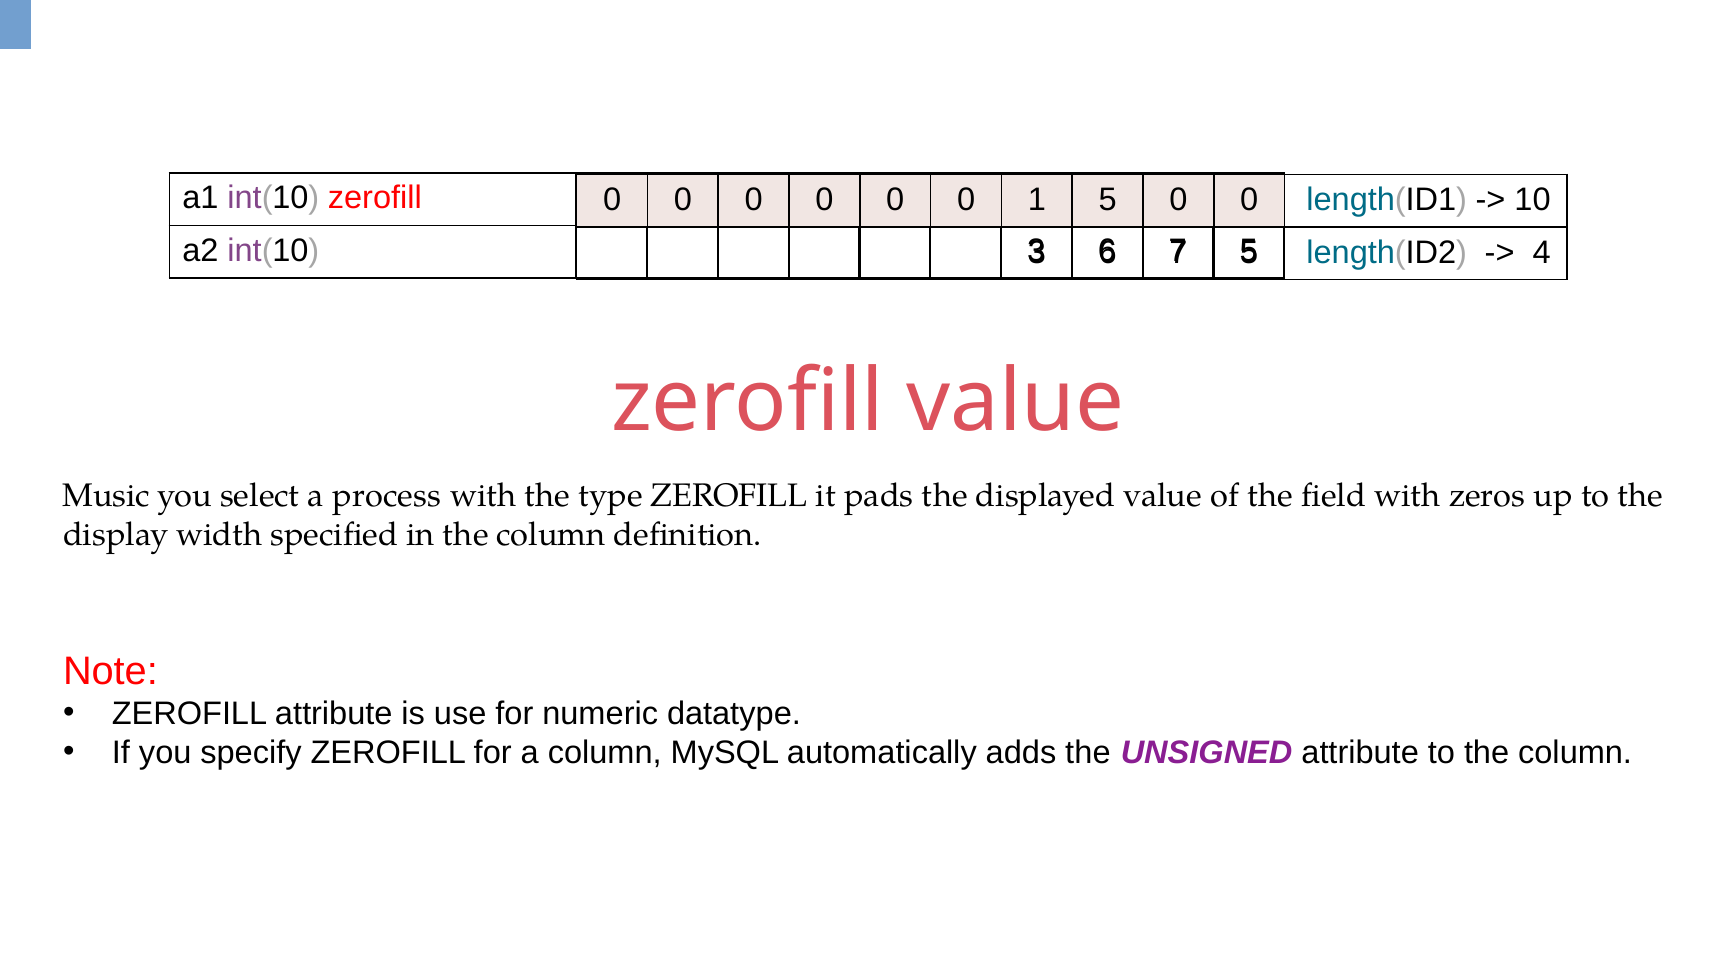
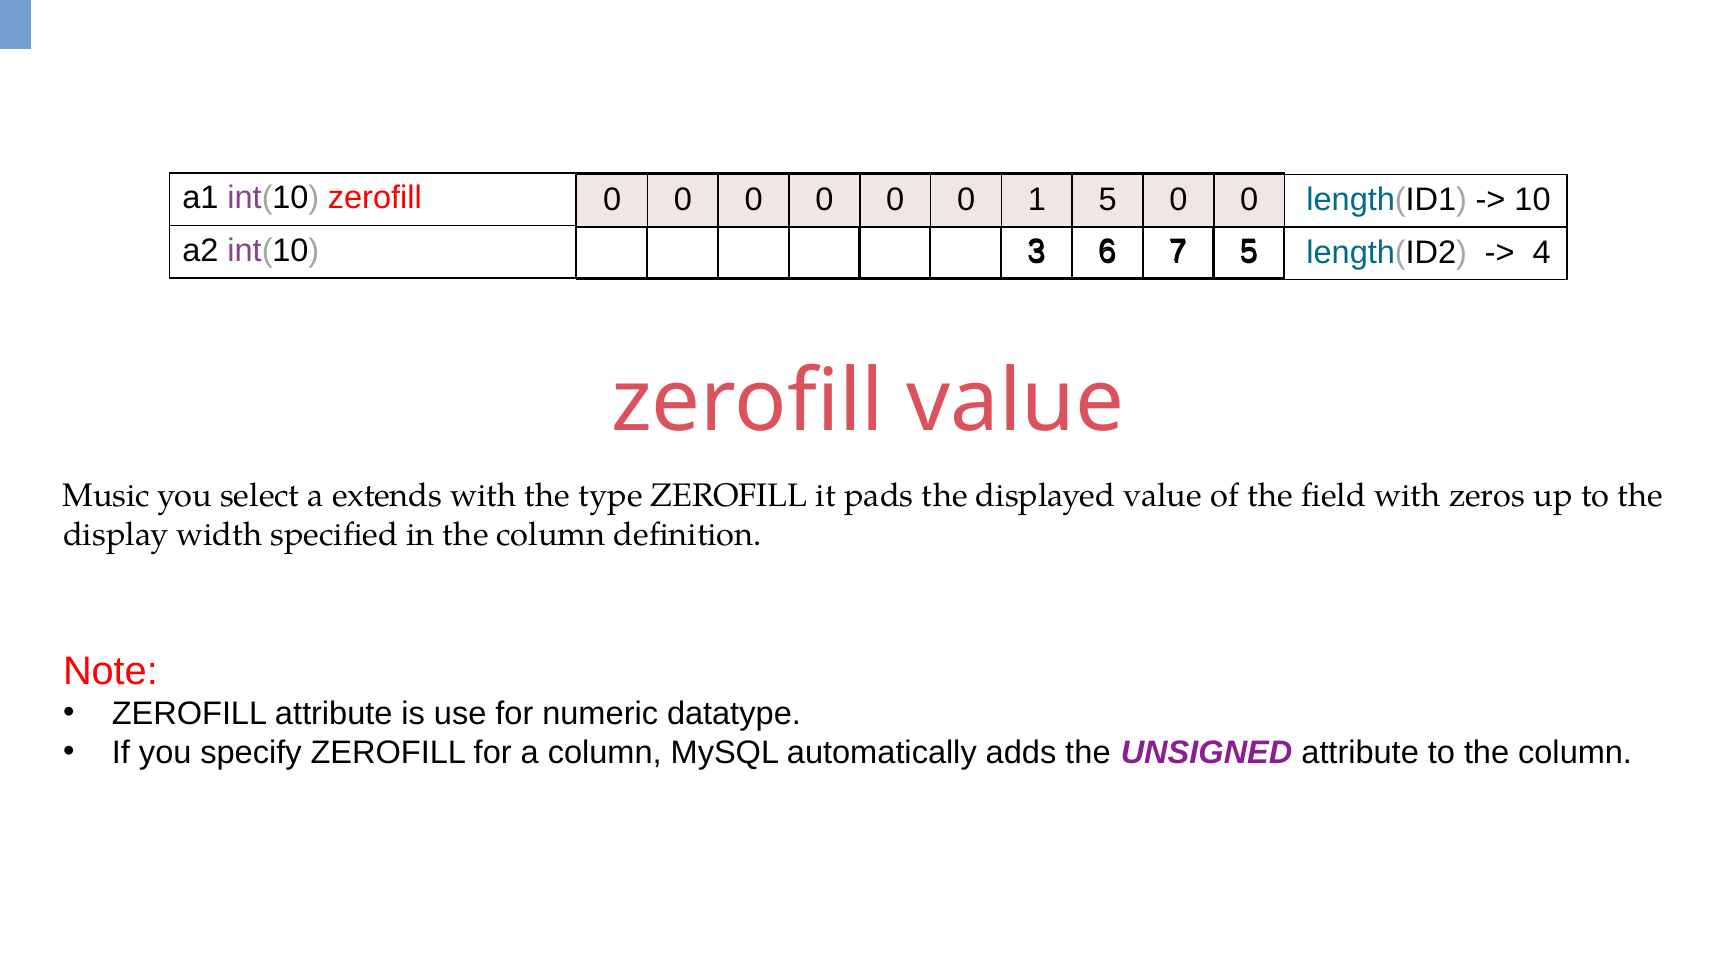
process: process -> extends
